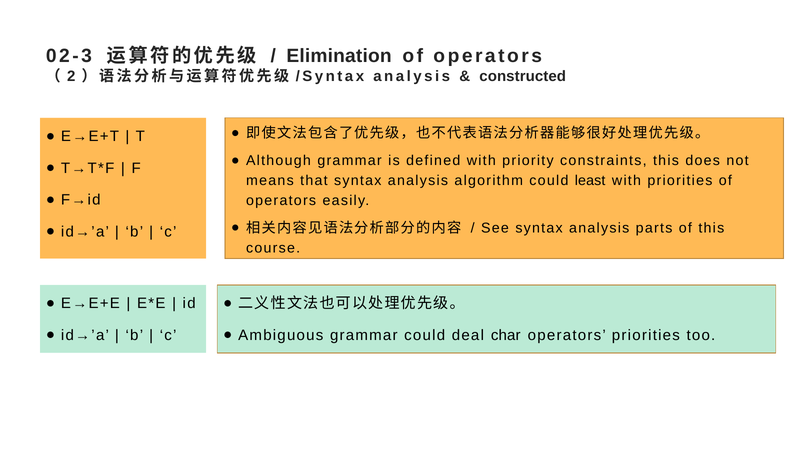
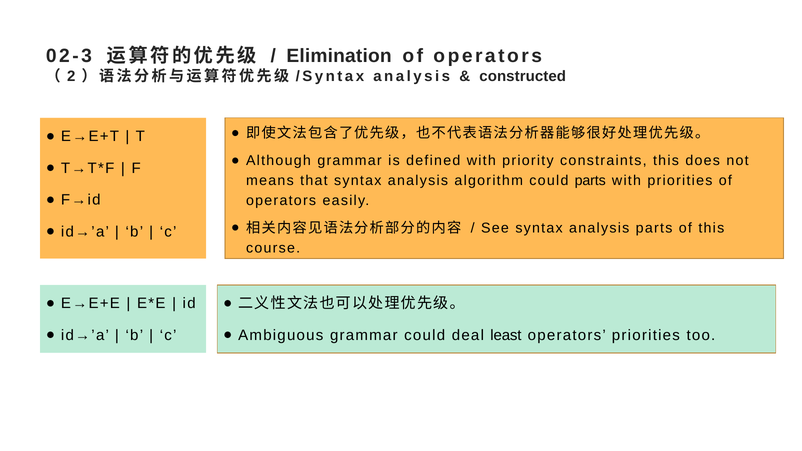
could least: least -> parts
char: char -> least
